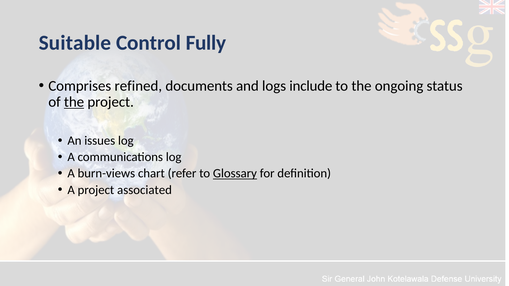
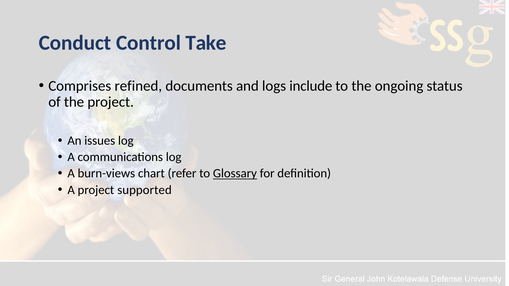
Suitable: Suitable -> Conduct
Fully: Fully -> Take
the at (74, 102) underline: present -> none
associated: associated -> supported
